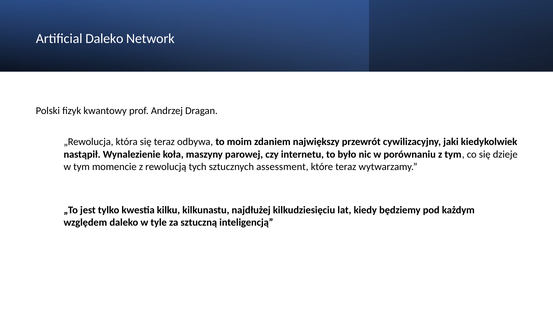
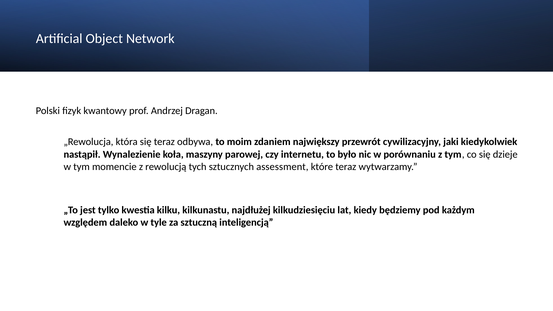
Artificial Daleko: Daleko -> Object
